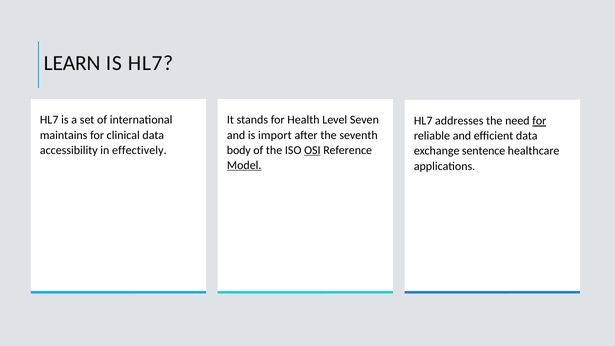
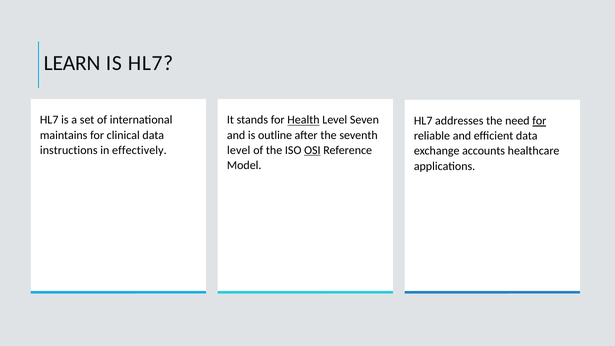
Health underline: none -> present
import: import -> outline
accessibility: accessibility -> instructions
body at (239, 150): body -> level
sentence: sentence -> accounts
Model underline: present -> none
